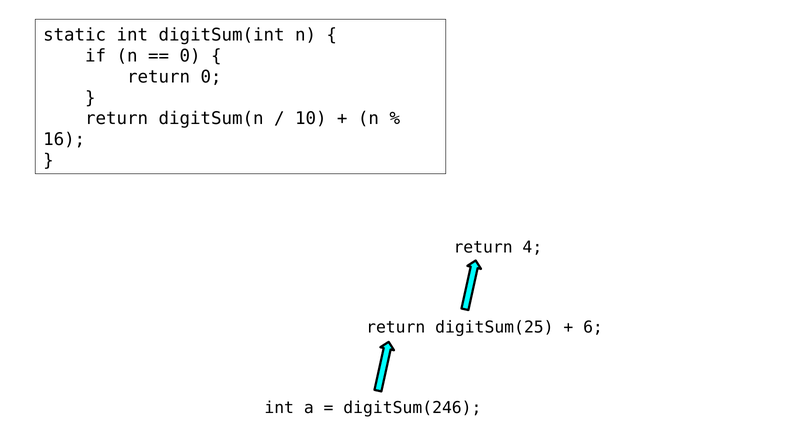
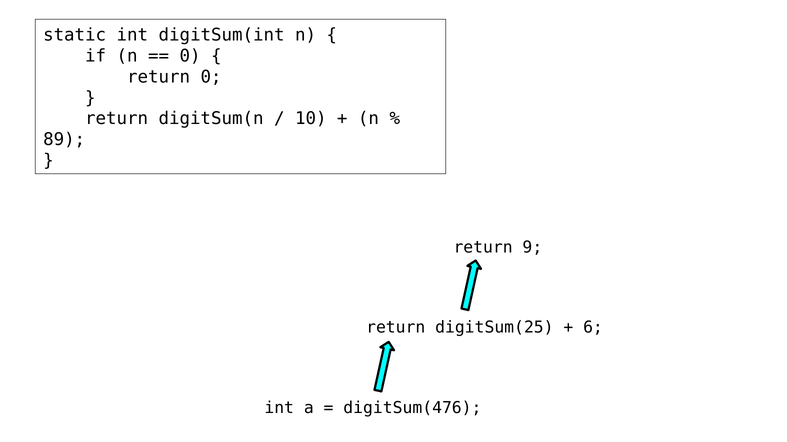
16: 16 -> 89
4: 4 -> 9
digitSum(246: digitSum(246 -> digitSum(476
